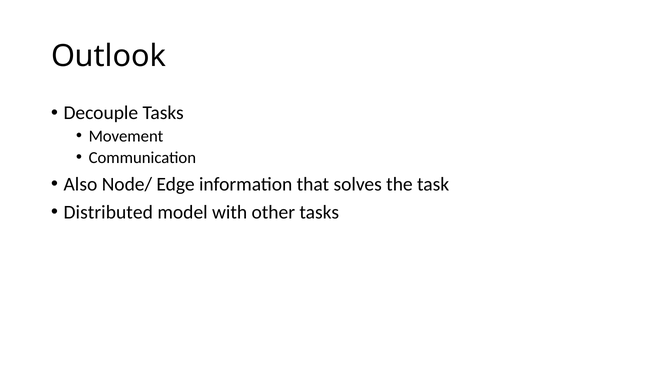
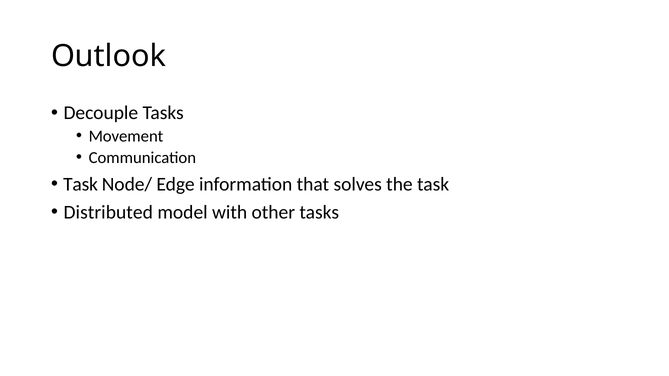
Also at (80, 184): Also -> Task
